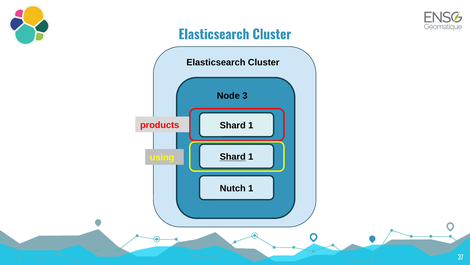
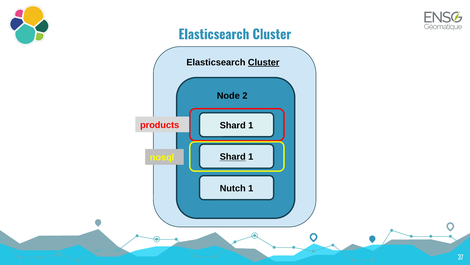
Cluster at (264, 62) underline: none -> present
3: 3 -> 2
using: using -> nosql
